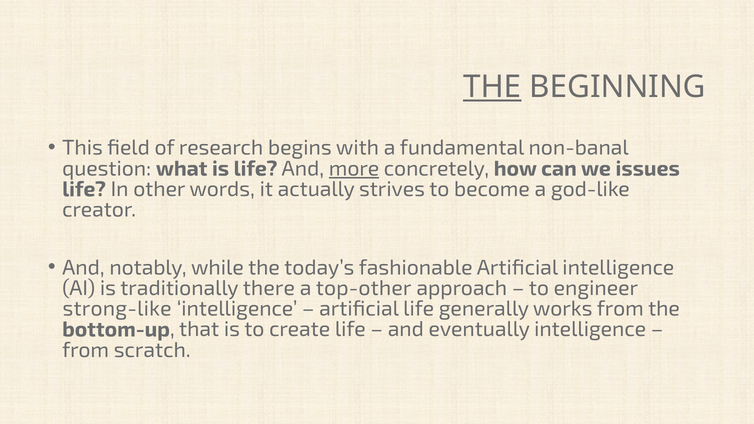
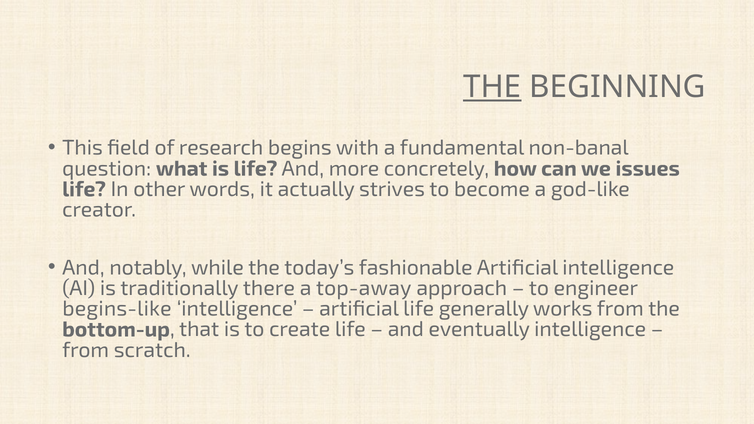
more underline: present -> none
top-other: top-other -> top-away
strong-like: strong-like -> begins-like
